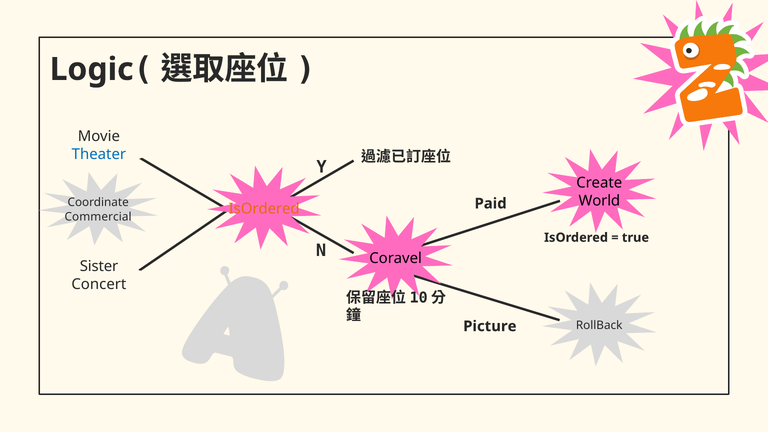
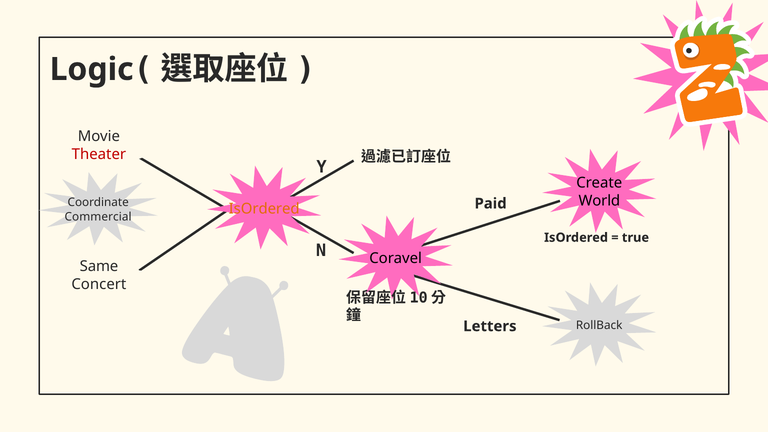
Theater colour: blue -> red
Sister: Sister -> Same
Picture: Picture -> Letters
